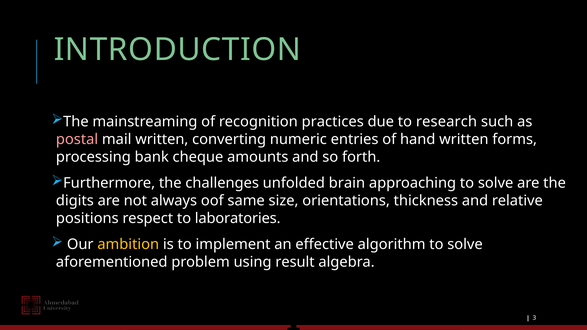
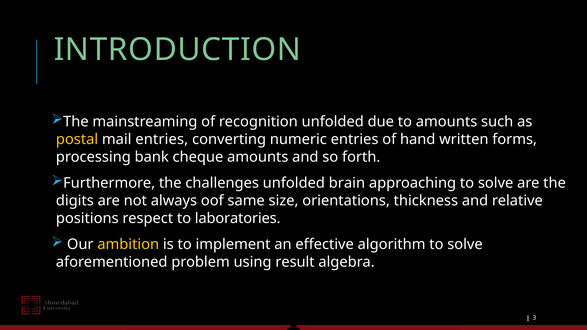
recognition practices: practices -> unfolded
to research: research -> amounts
postal colour: pink -> yellow
mail written: written -> entries
